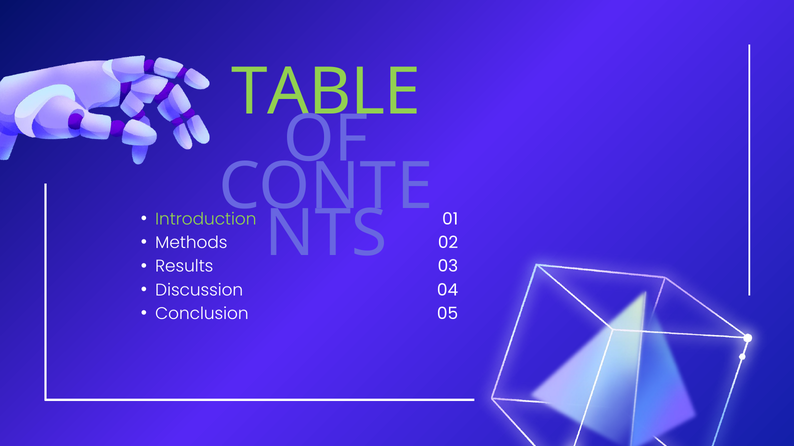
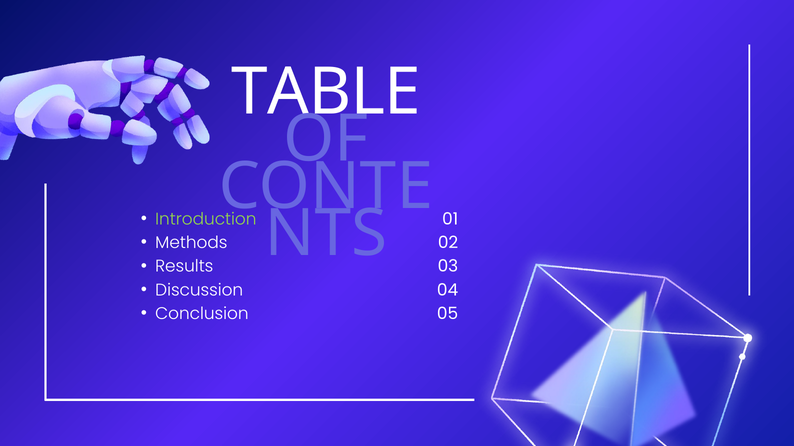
TABLE colour: light green -> white
